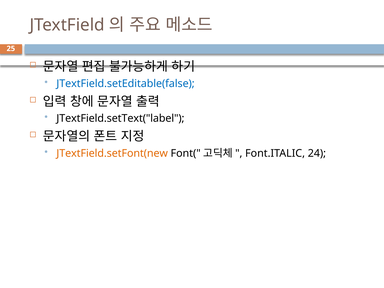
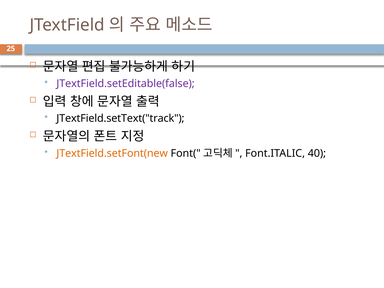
JTextField.setEditable(false colour: blue -> purple
JTextField.setText("label: JTextField.setText("label -> JTextField.setText("track
24: 24 -> 40
